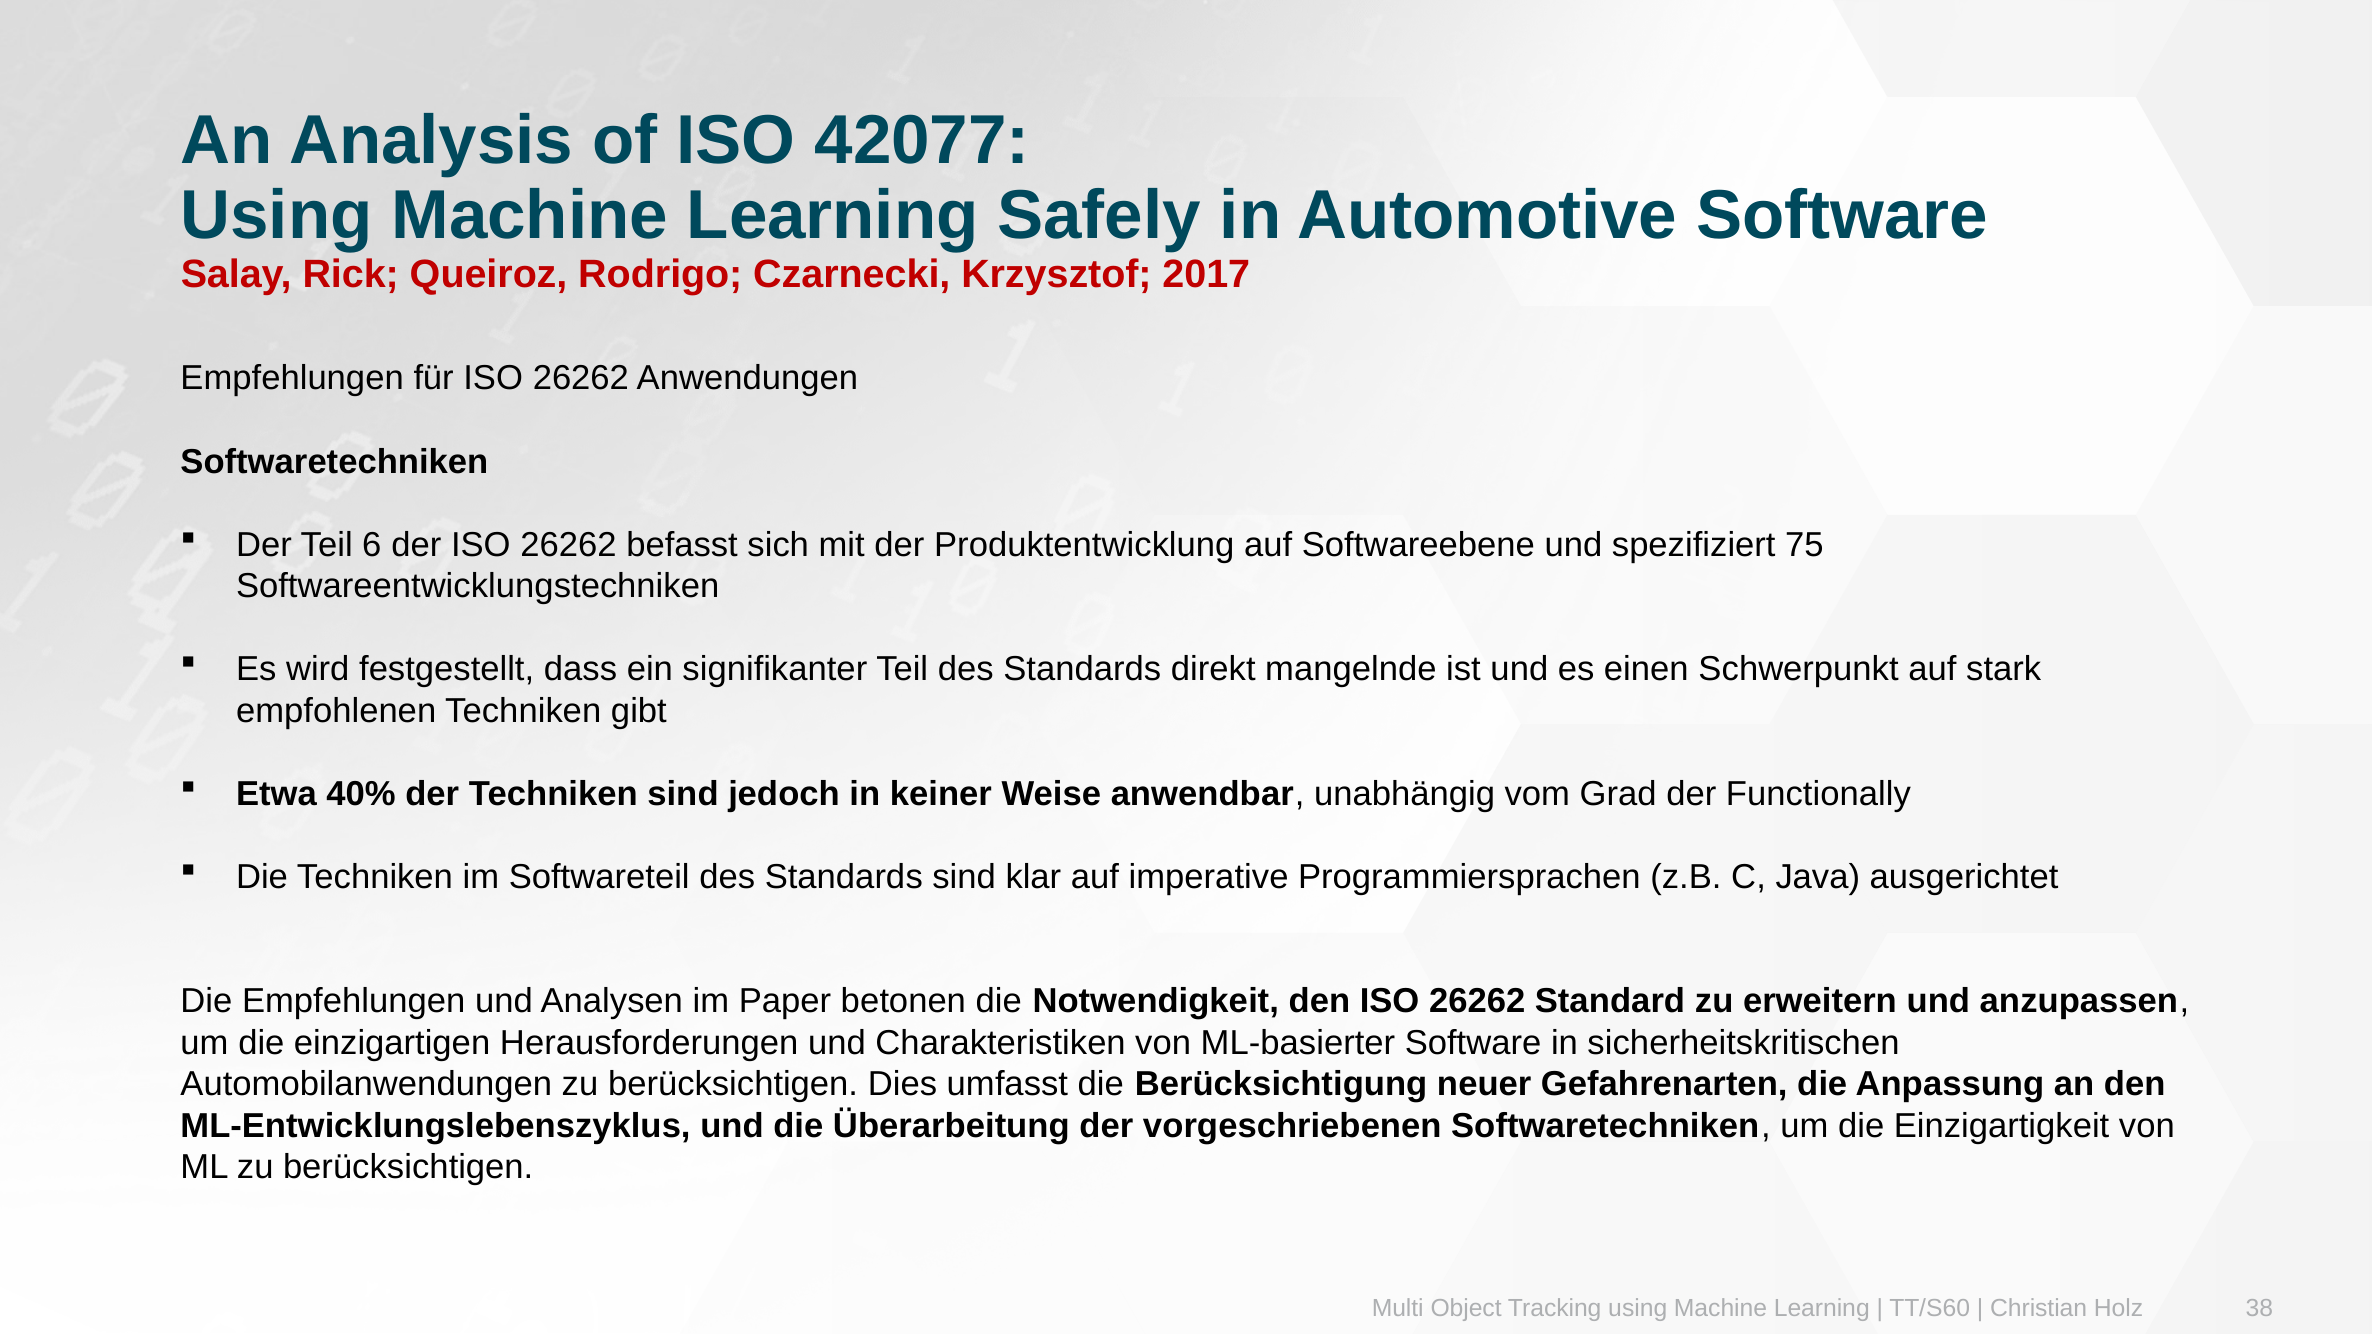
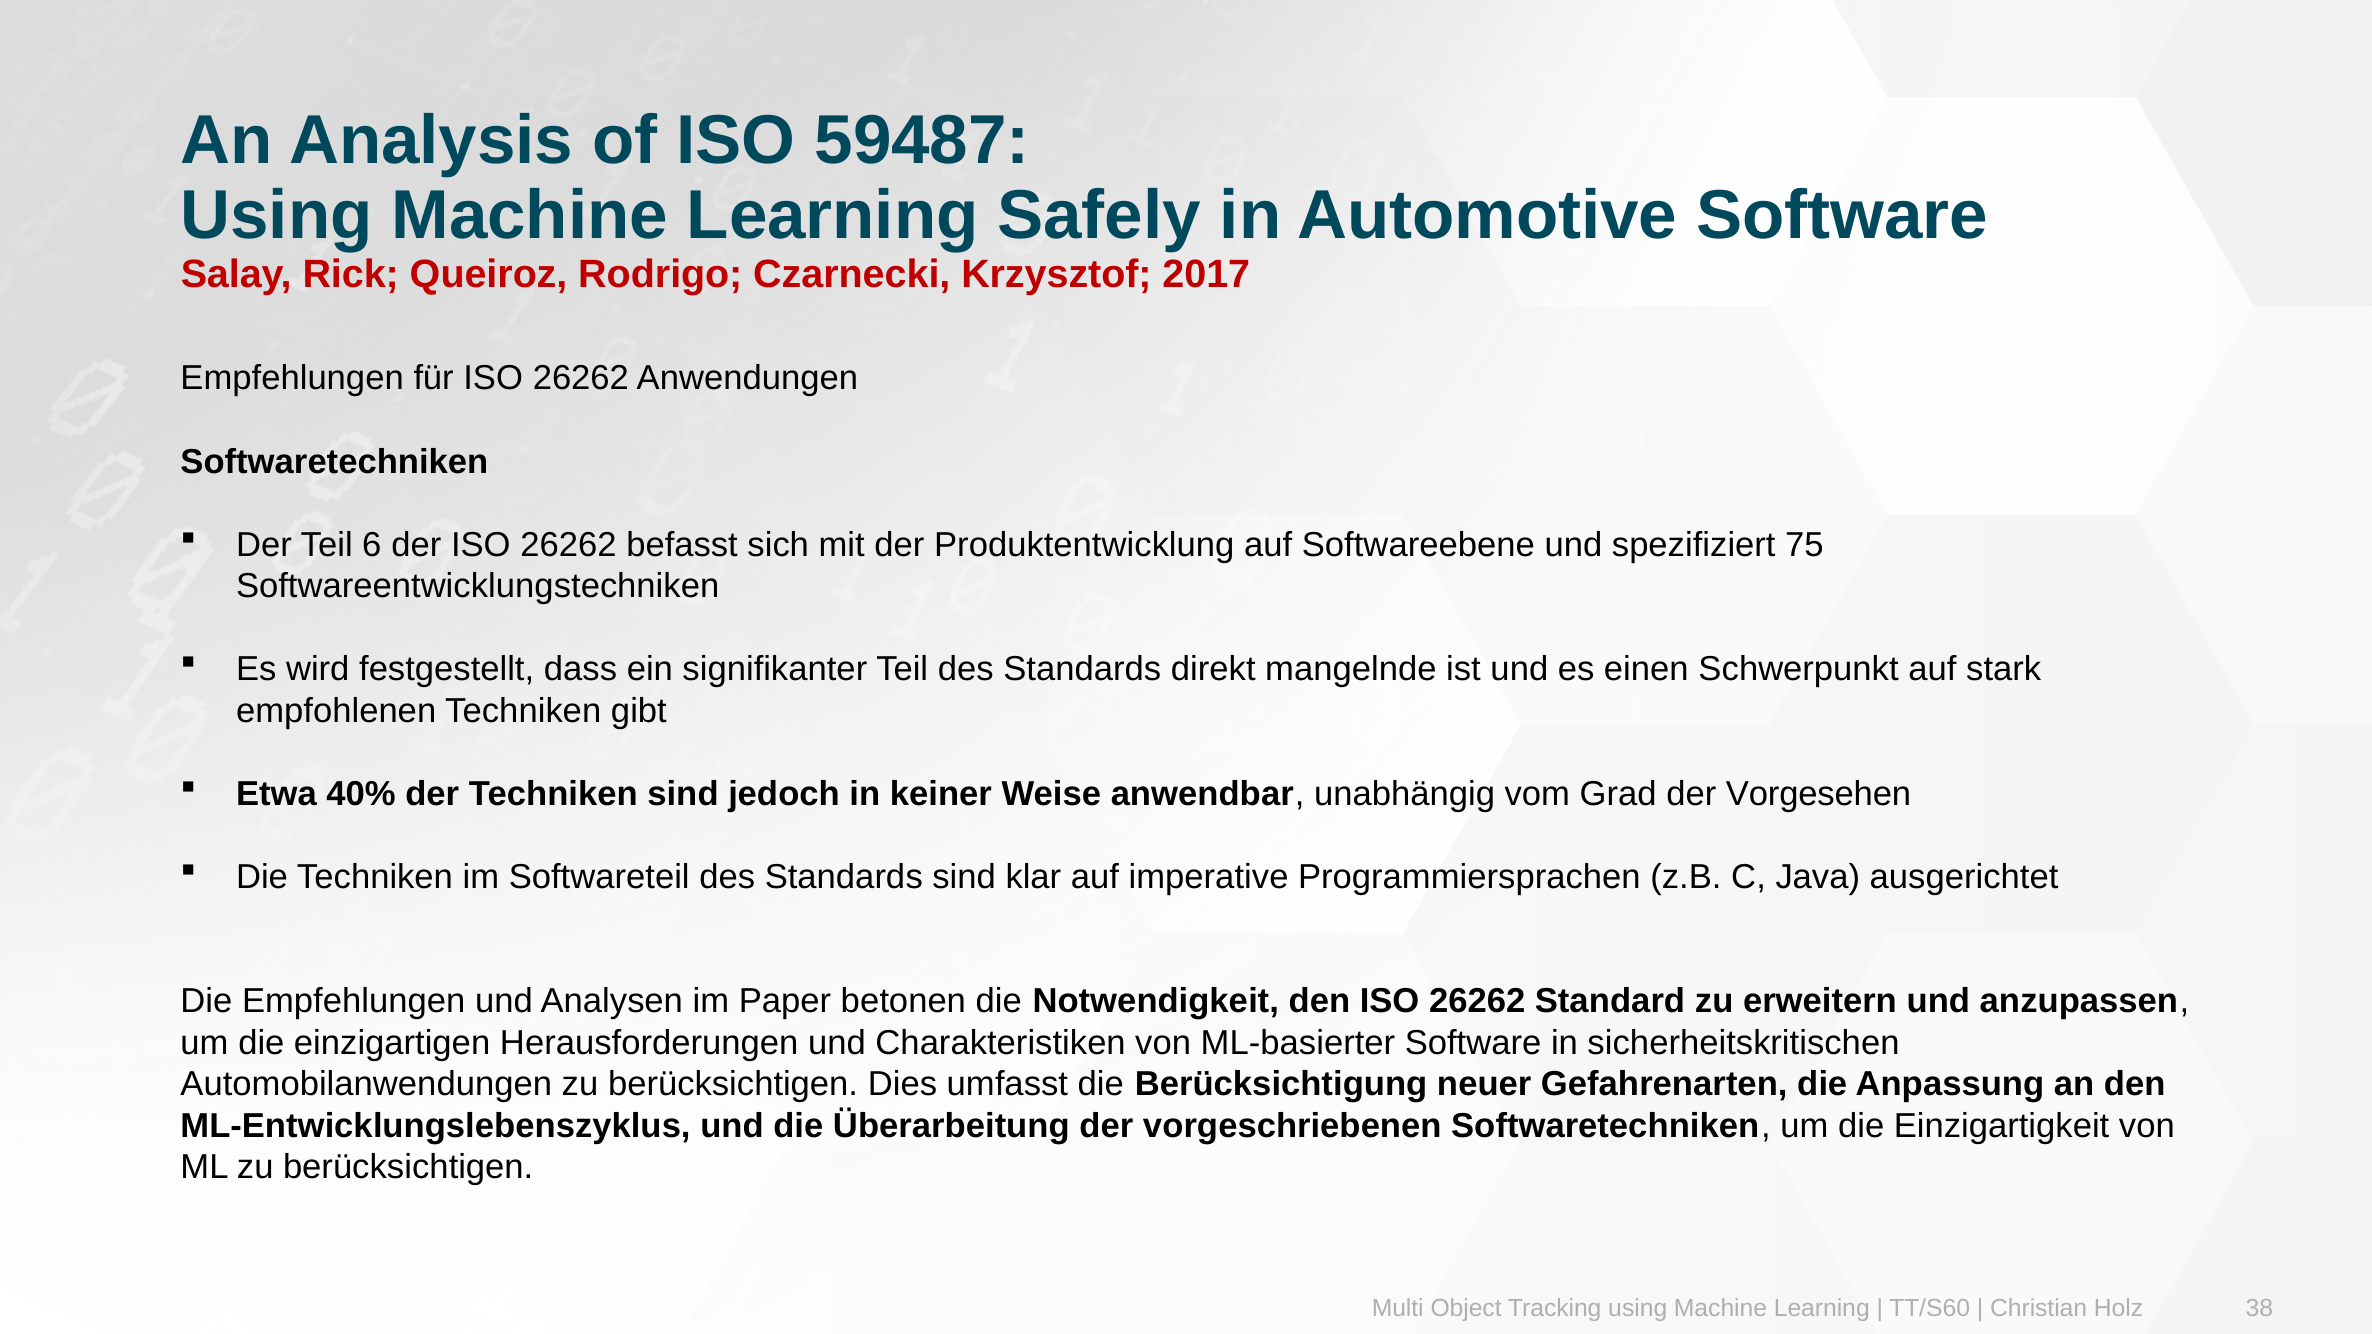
42077: 42077 -> 59487
Functionally: Functionally -> Vorgesehen
